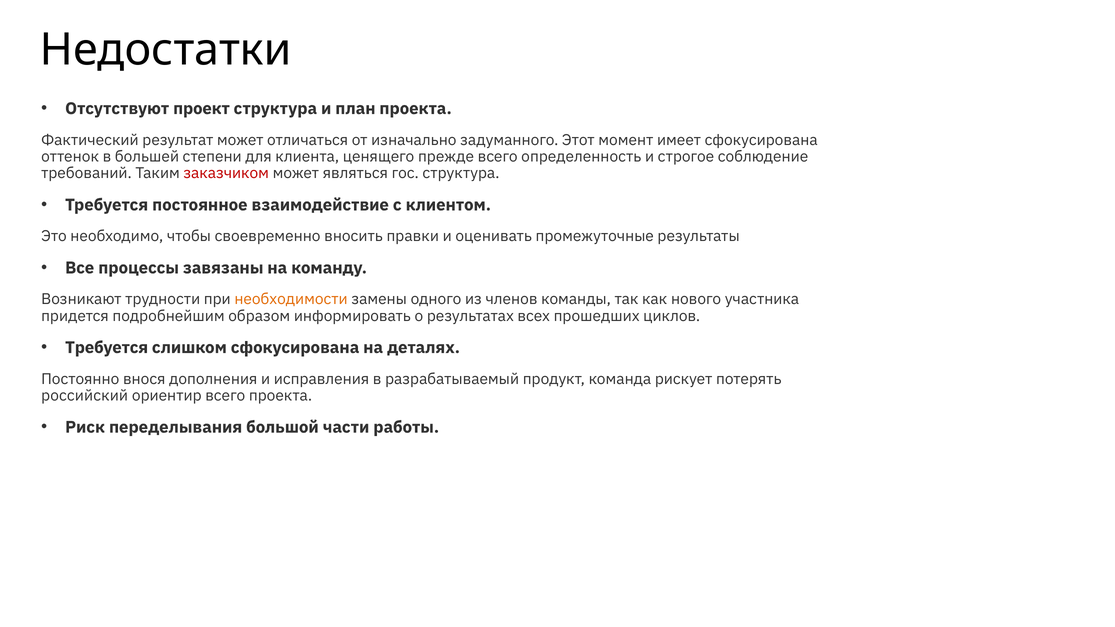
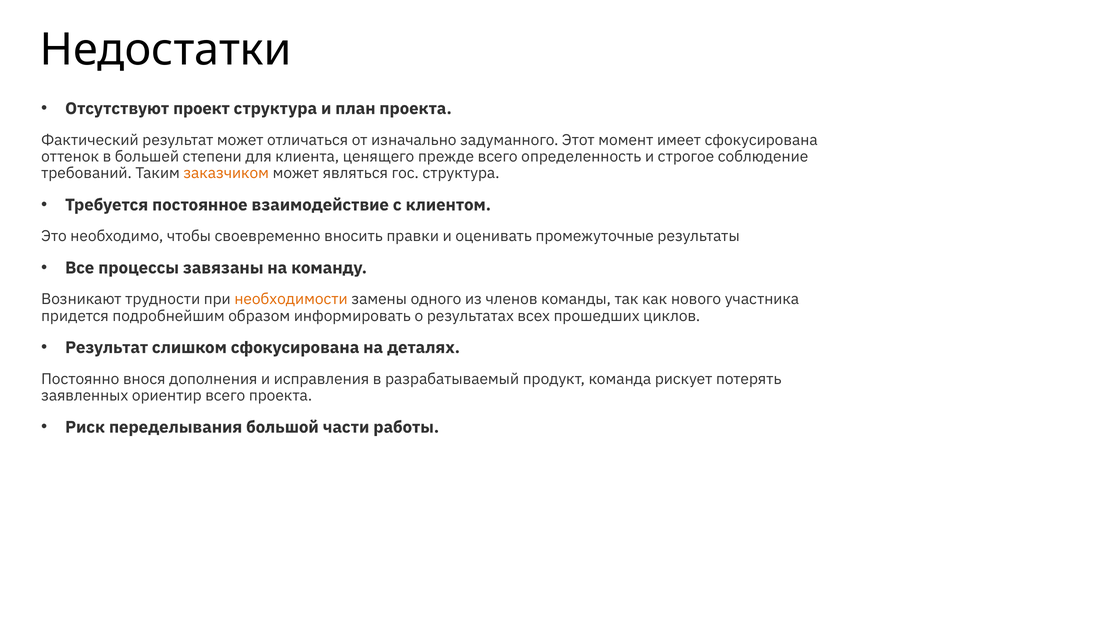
заказчиком colour: red -> orange
Требуется at (107, 347): Требуется -> Результат
российский: российский -> заявленных
